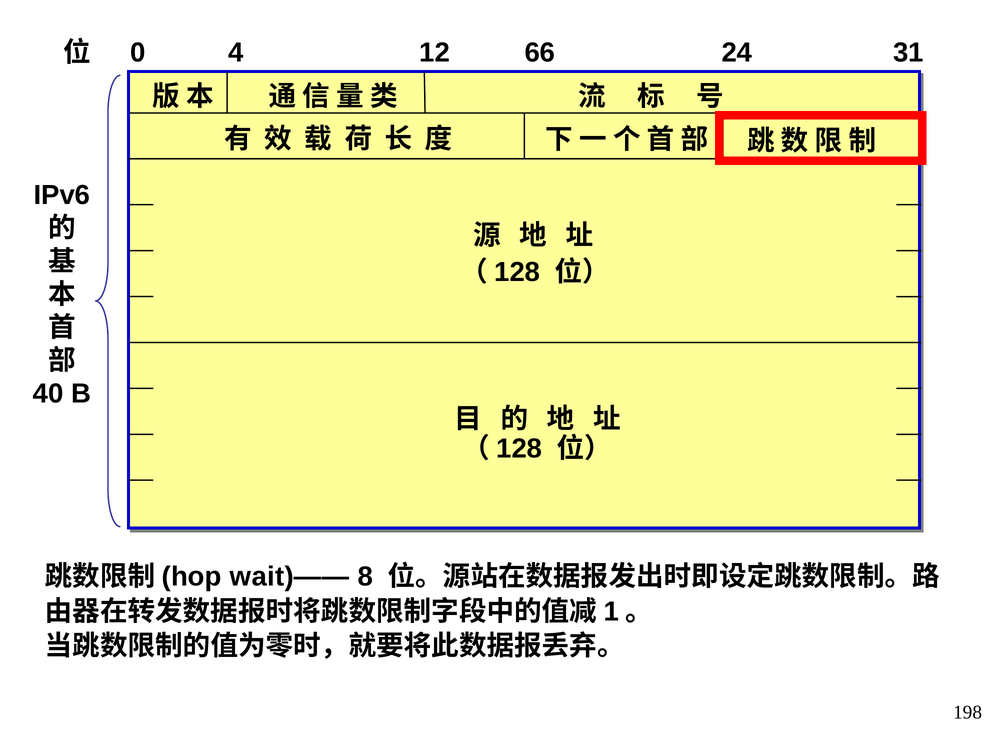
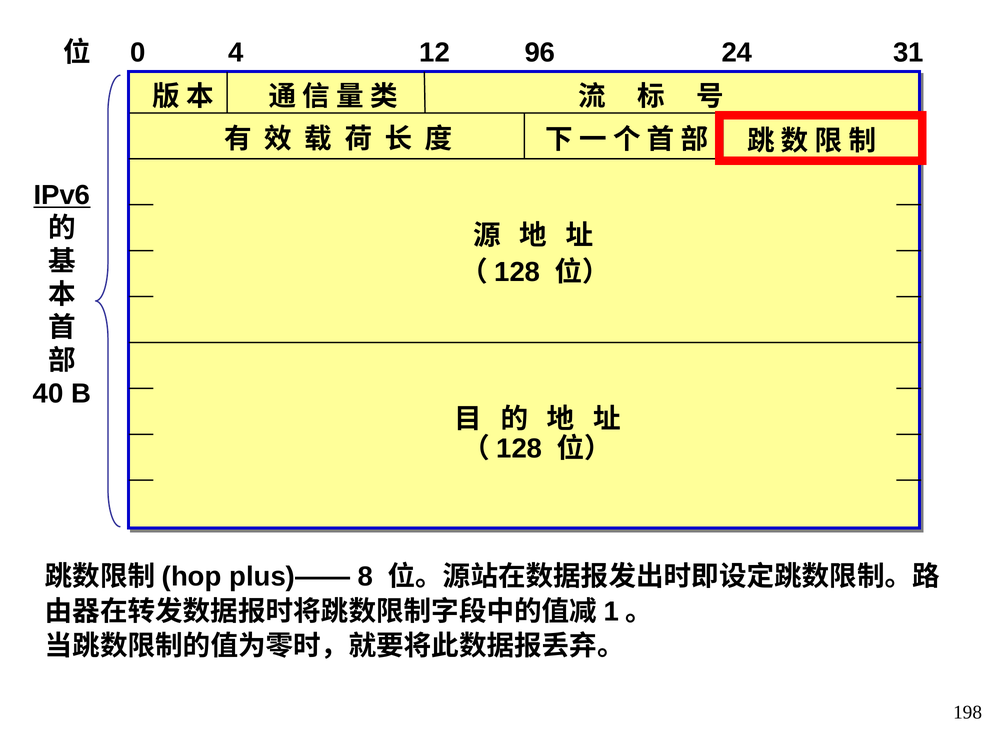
66: 66 -> 96
IPv6 underline: none -> present
wait)——: wait)—— -> plus)——
